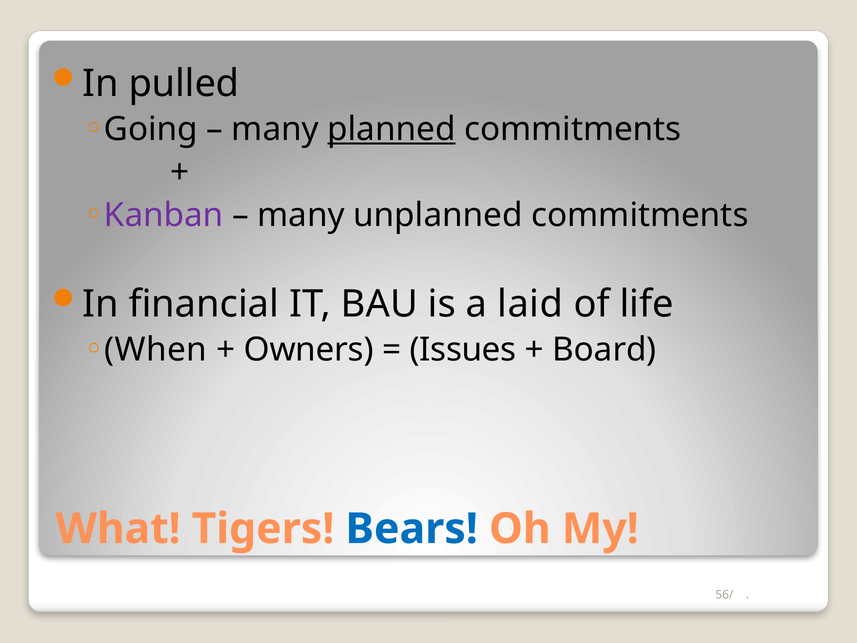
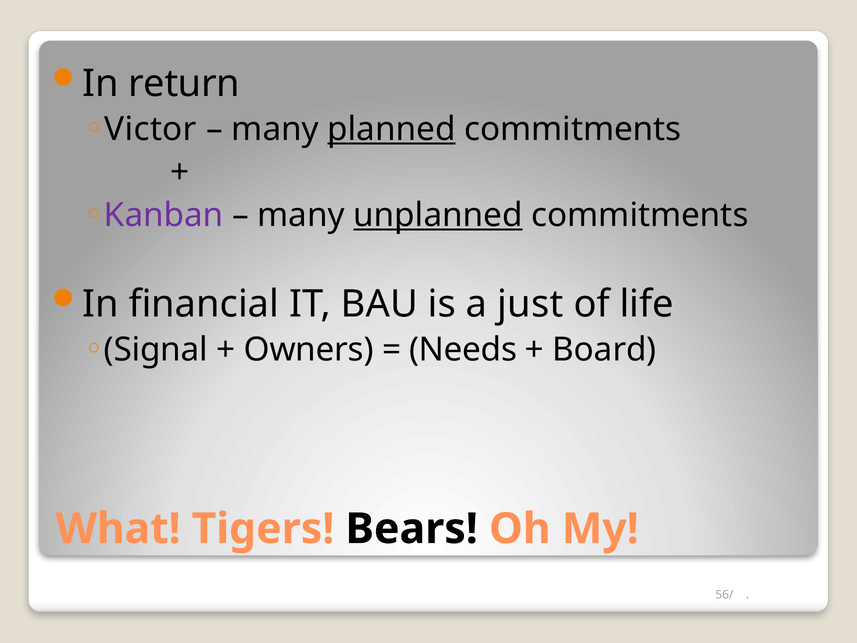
pulled: pulled -> return
Going: Going -> Victor
unplanned underline: none -> present
laid: laid -> just
When: When -> Signal
Issues: Issues -> Needs
Bears colour: blue -> black
